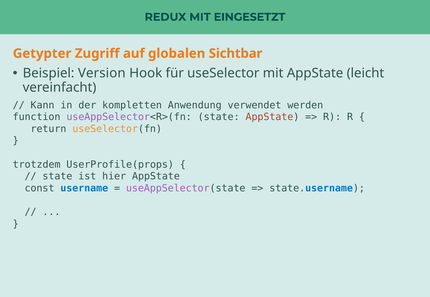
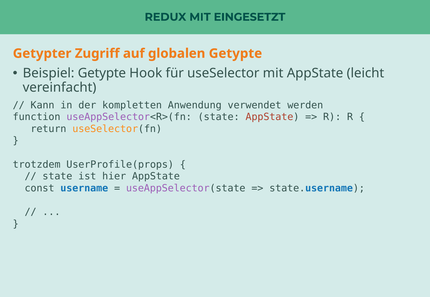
globalen Sichtbar: Sichtbar -> Getypte
Beispiel Version: Version -> Getypte
